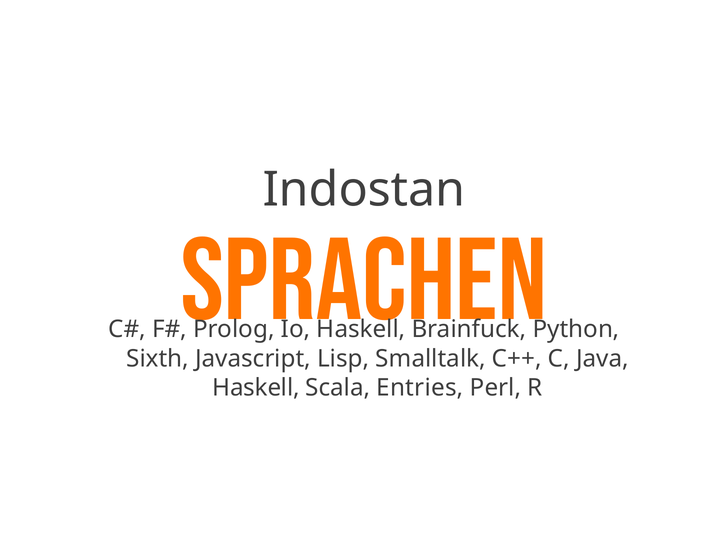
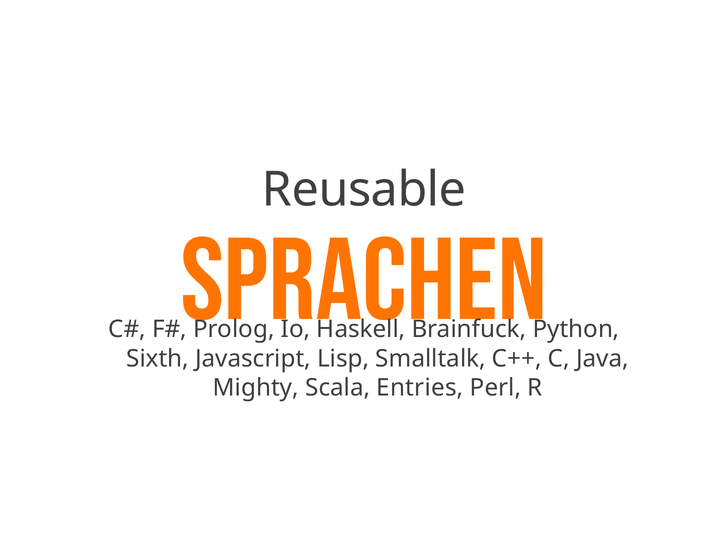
Indostan: Indostan -> Reusable
Haskell at (256, 388): Haskell -> Mighty
